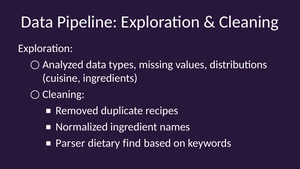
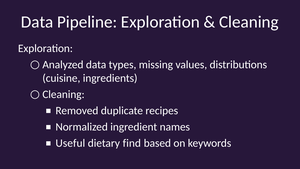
Parser: Parser -> Useful
